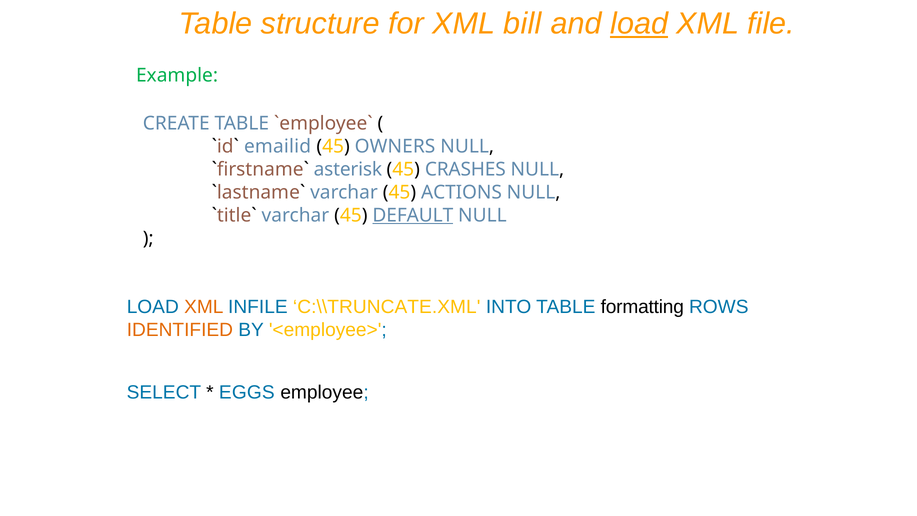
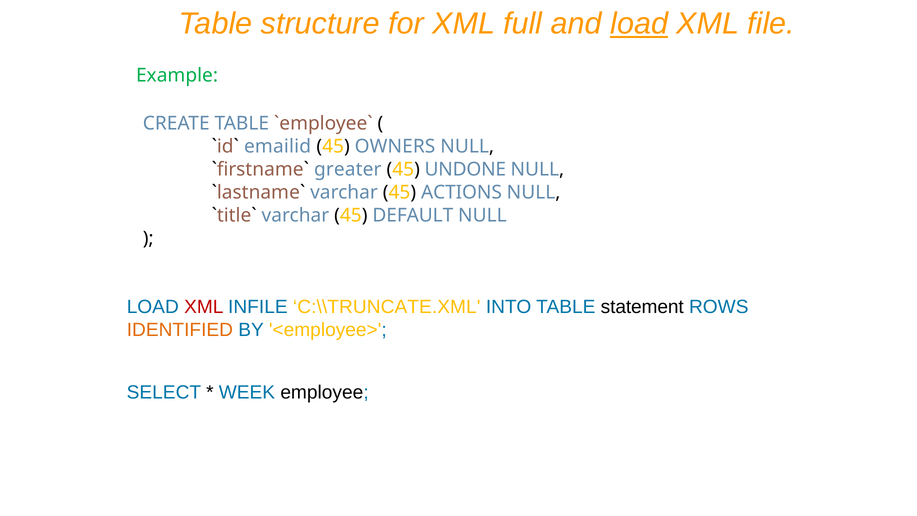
bill: bill -> full
asterisk: asterisk -> greater
CRASHES: CRASHES -> UNDONE
DEFAULT underline: present -> none
XML at (204, 307) colour: orange -> red
formatting: formatting -> statement
EGGS: EGGS -> WEEK
